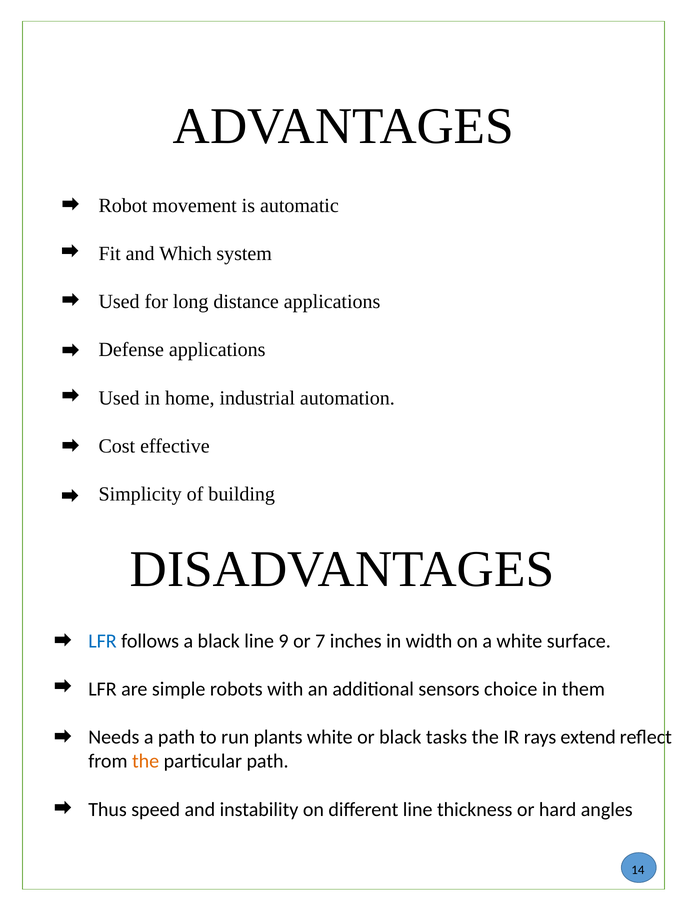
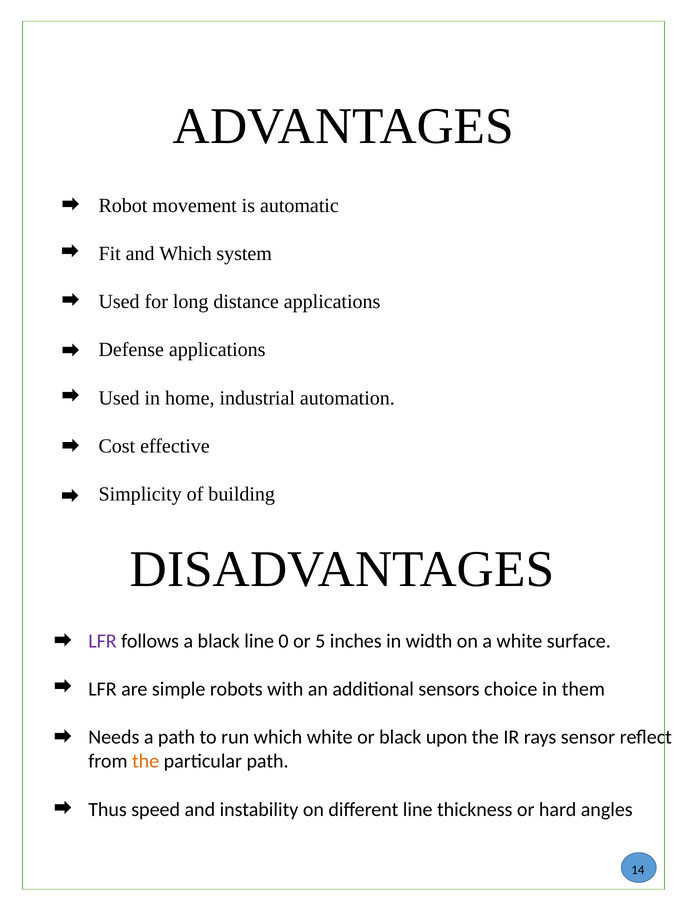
LFR at (102, 641) colour: blue -> purple
9: 9 -> 0
7: 7 -> 5
run plants: plants -> which
tasks: tasks -> upon
extend: extend -> sensor
